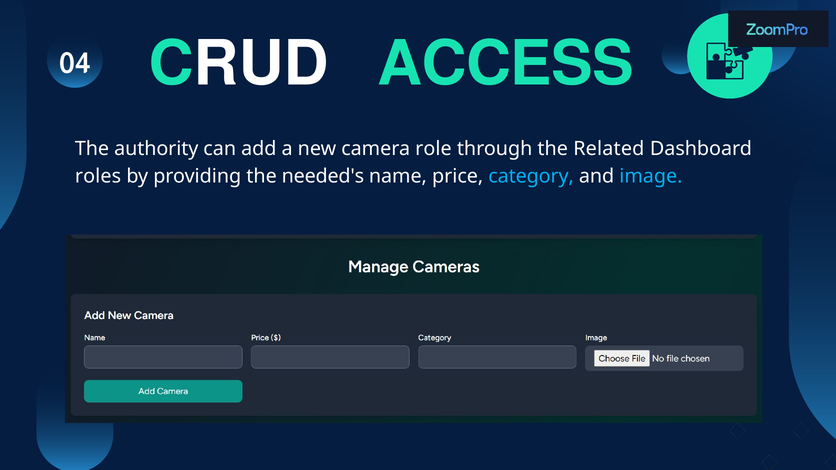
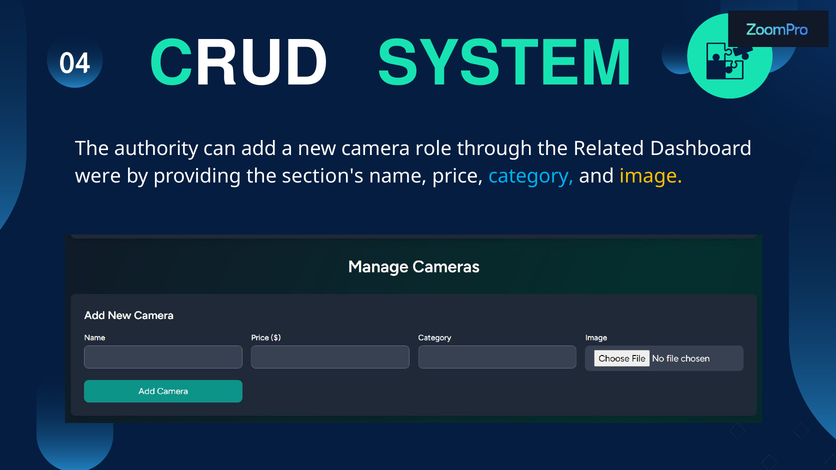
ACCESS: ACCESS -> SYSTEM
roles: roles -> were
needed's: needed's -> section's
image colour: light blue -> yellow
